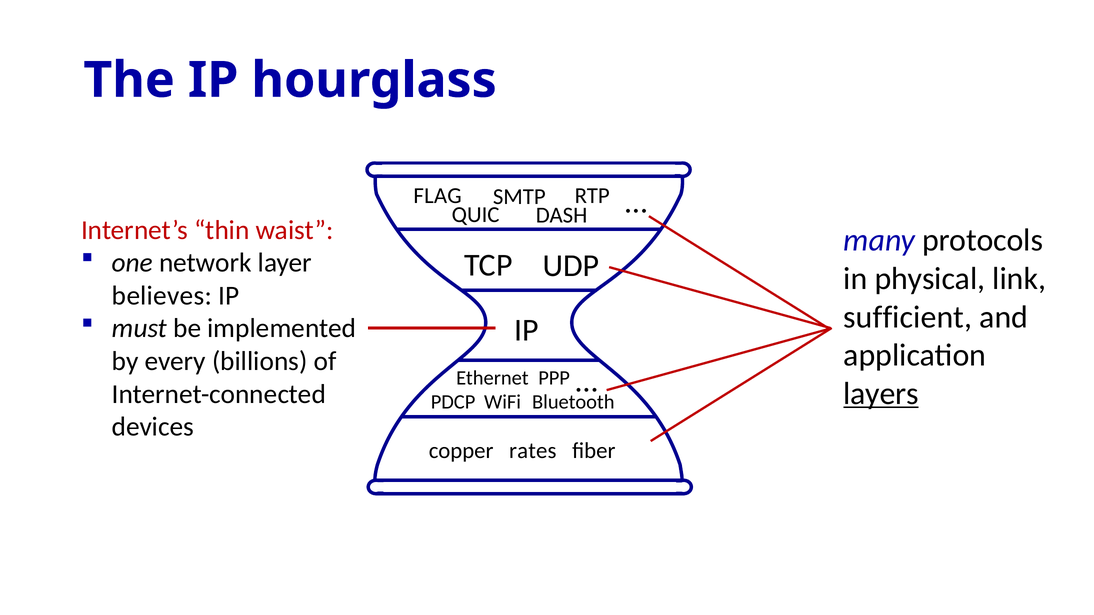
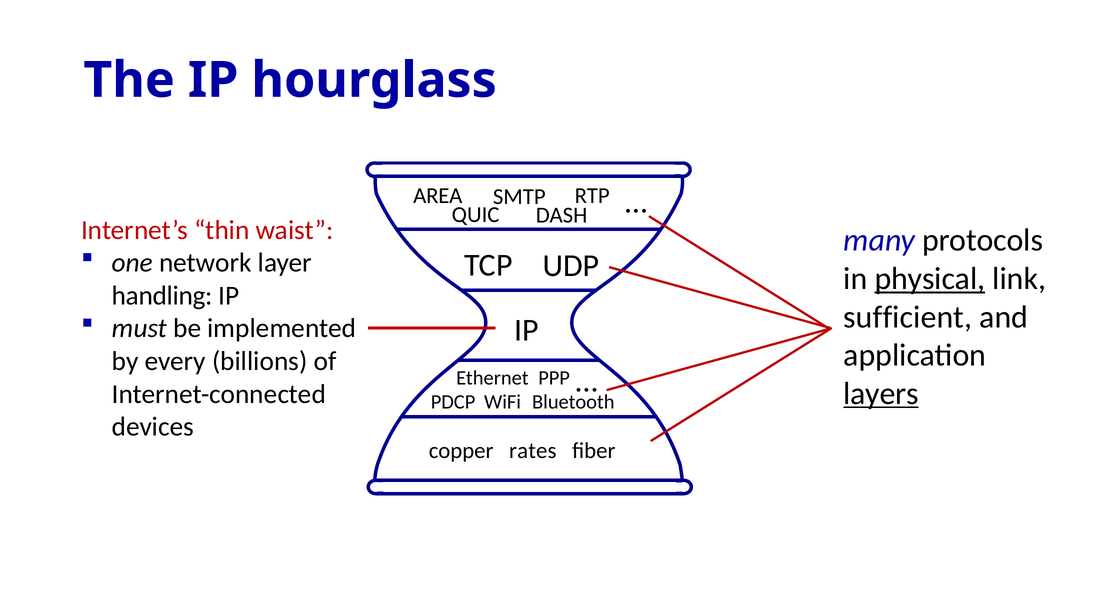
FLAG: FLAG -> AREA
physical underline: none -> present
believes: believes -> handling
